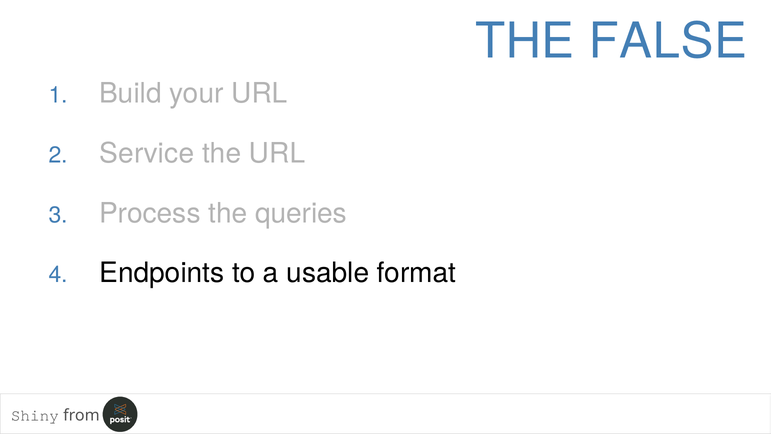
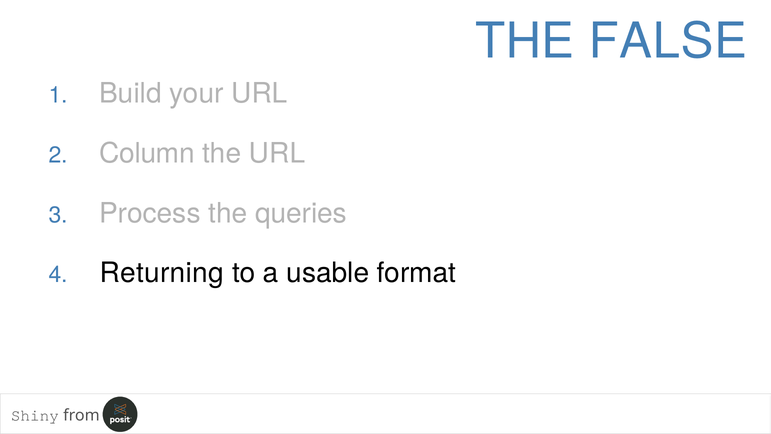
Service: Service -> Column
Endpoints: Endpoints -> Returning
